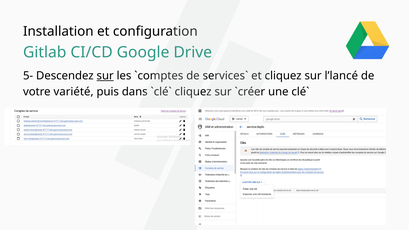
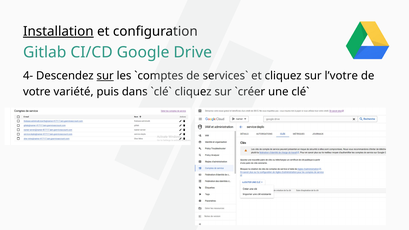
Installation underline: none -> present
5-: 5- -> 4-
l’lancé: l’lancé -> l’votre
